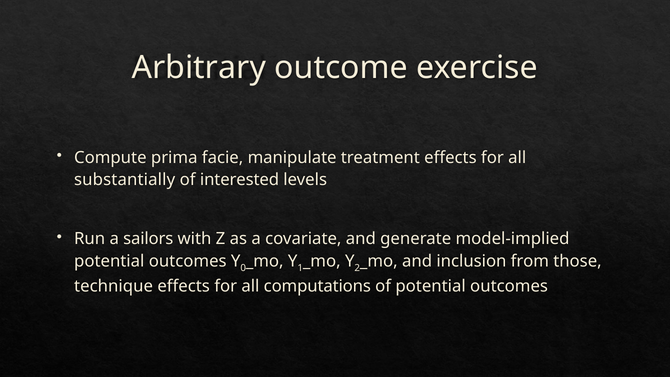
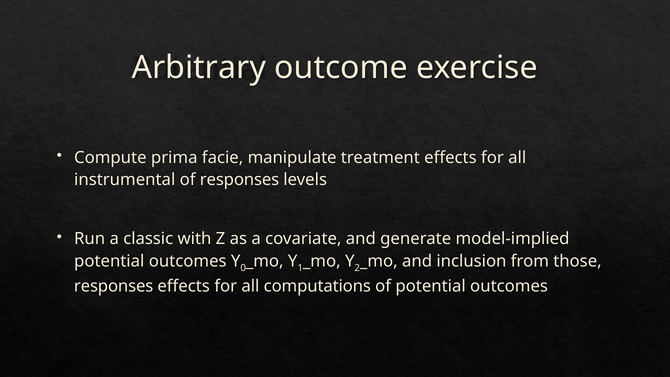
substantially: substantially -> instrumental
of interested: interested -> responses
sailors: sailors -> classic
technique at (114, 286): technique -> responses
